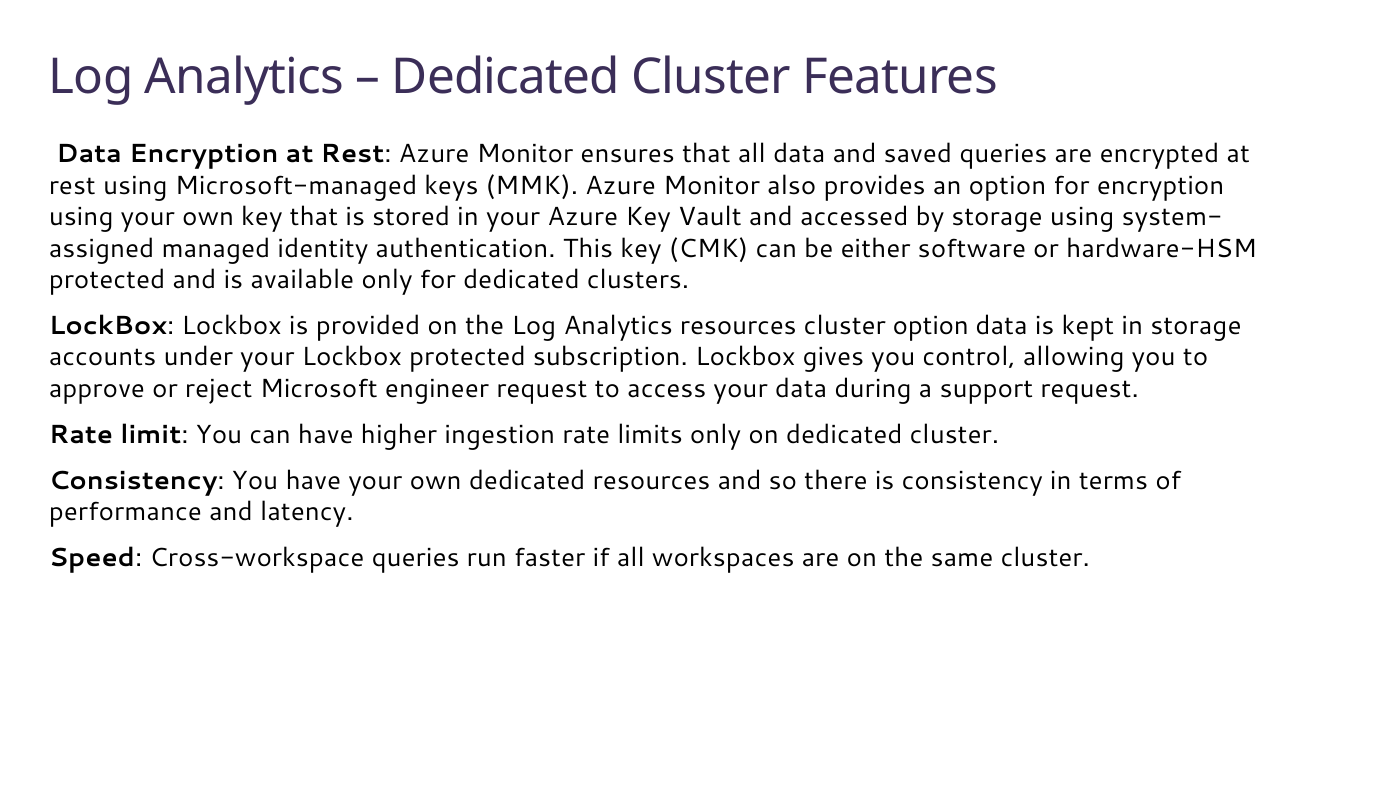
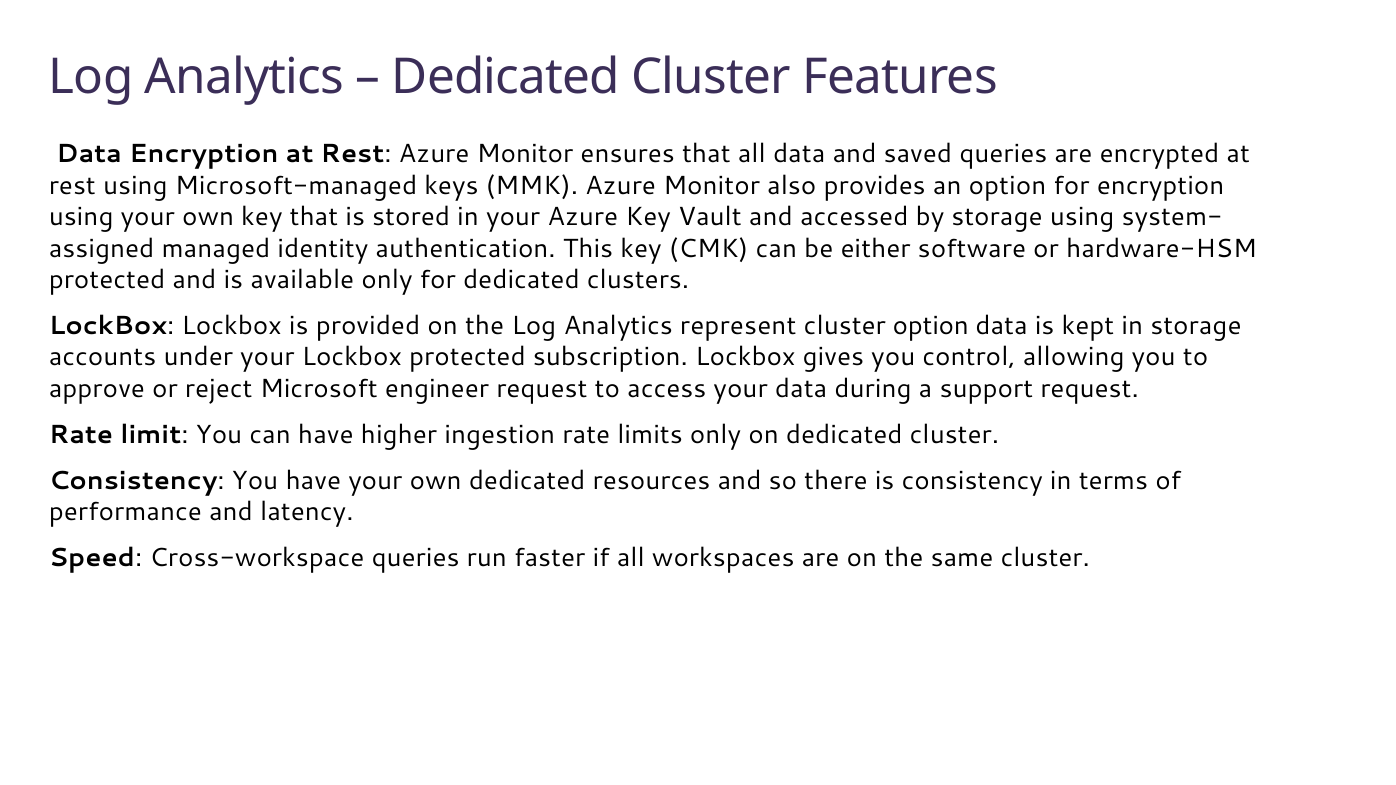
Analytics resources: resources -> represent
